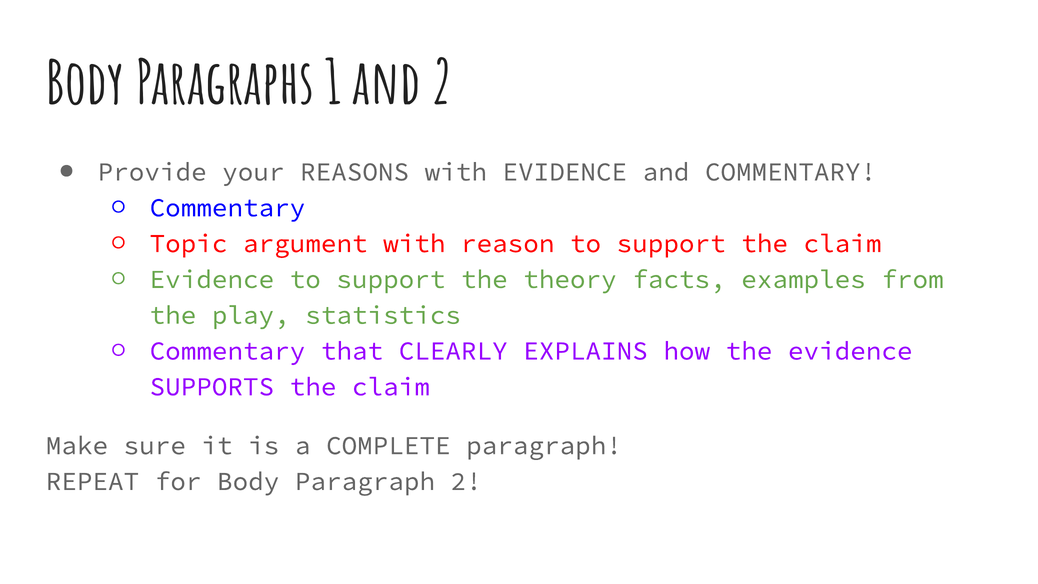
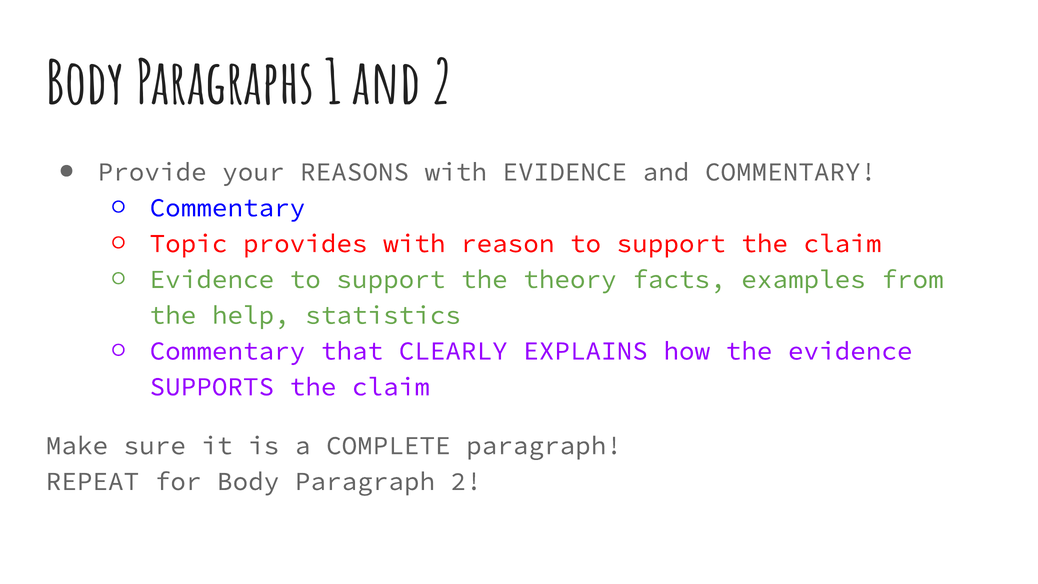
argument: argument -> provides
play: play -> help
